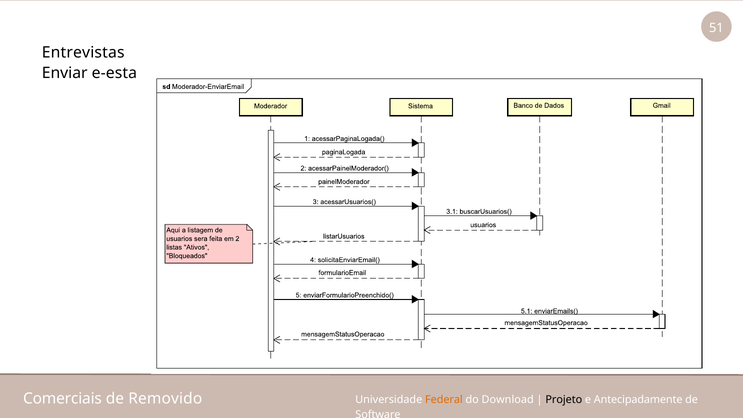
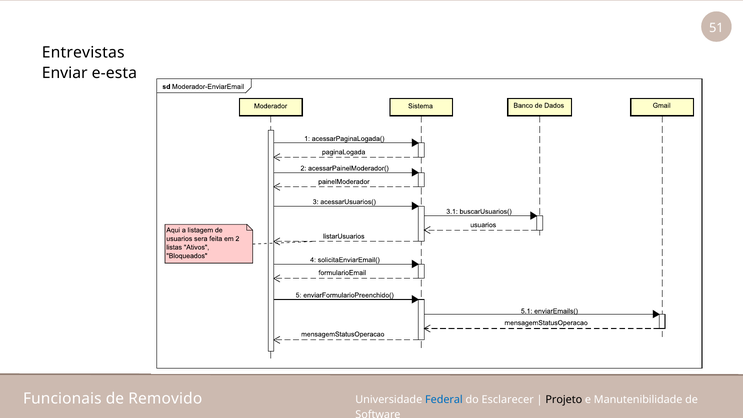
Comerciais: Comerciais -> Funcionais
Federal colour: orange -> blue
Download: Download -> Esclarecer
Antecipadamente: Antecipadamente -> Manutenibilidade
